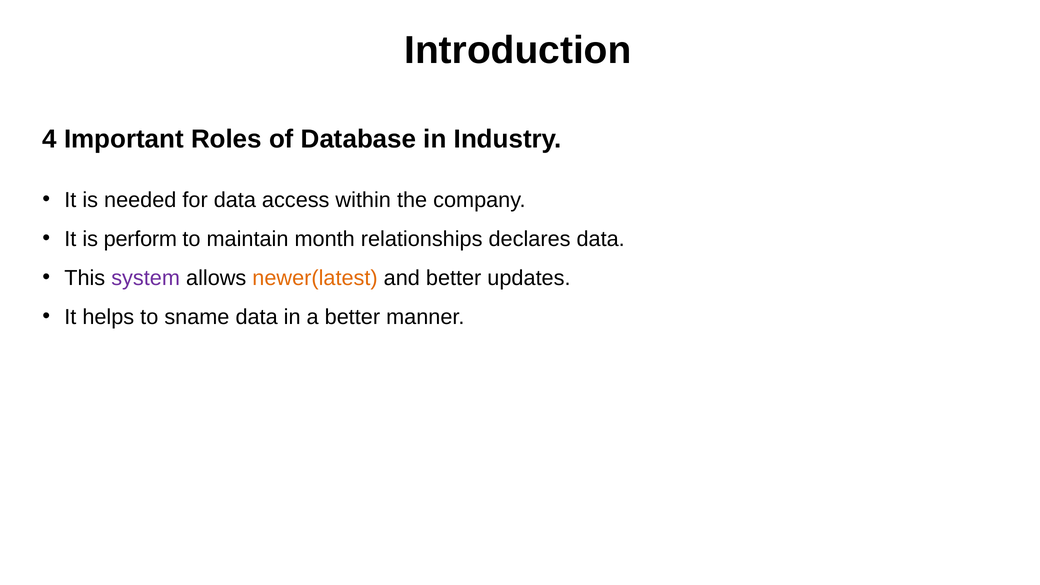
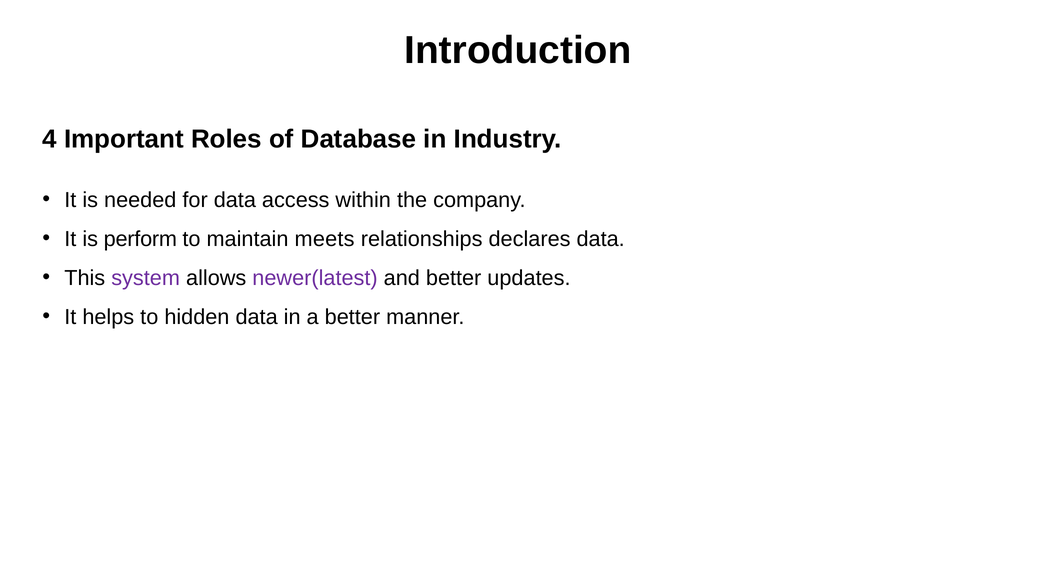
month: month -> meets
newer(latest colour: orange -> purple
sname: sname -> hidden
